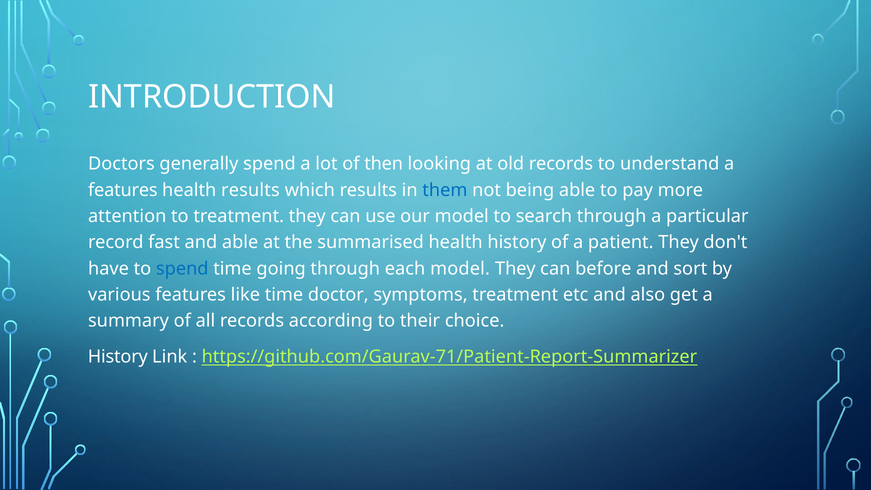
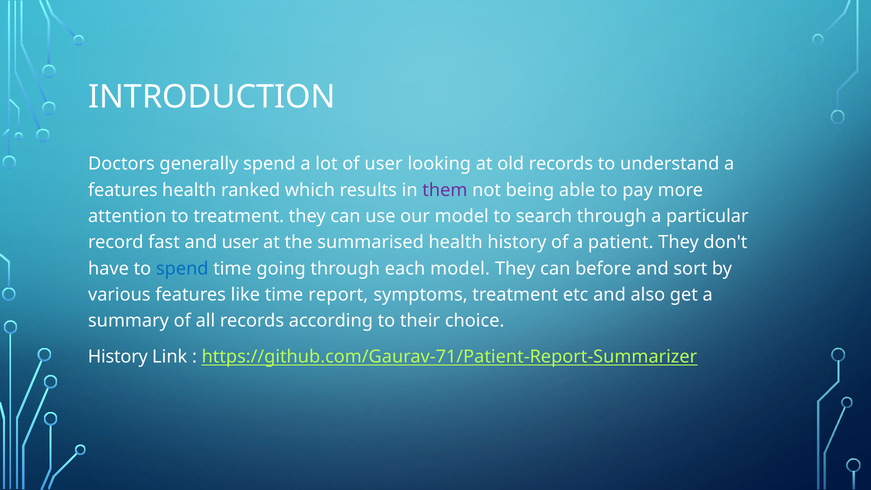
of then: then -> user
health results: results -> ranked
them colour: blue -> purple
and able: able -> user
doctor: doctor -> report
